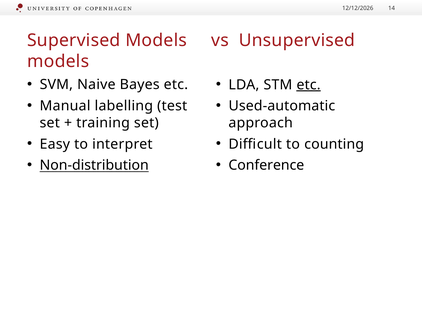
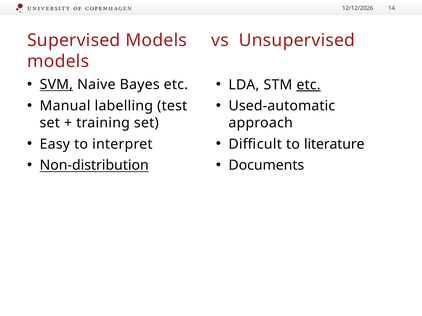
SVM underline: none -> present
counting: counting -> literature
Conference: Conference -> Documents
